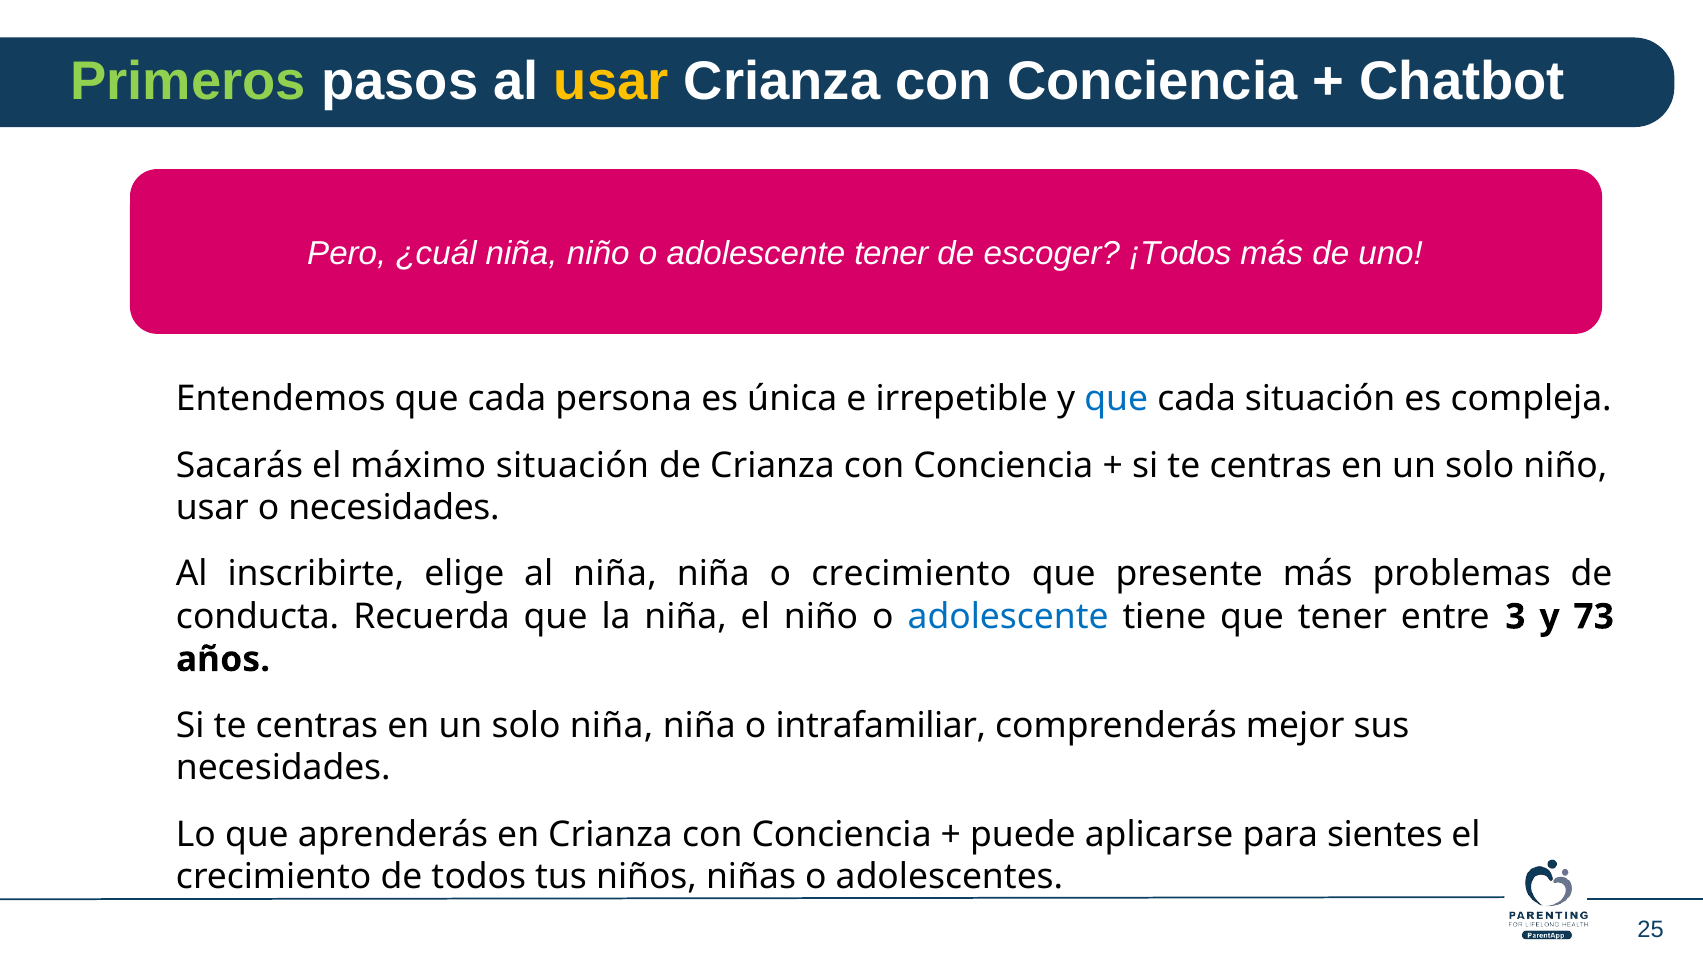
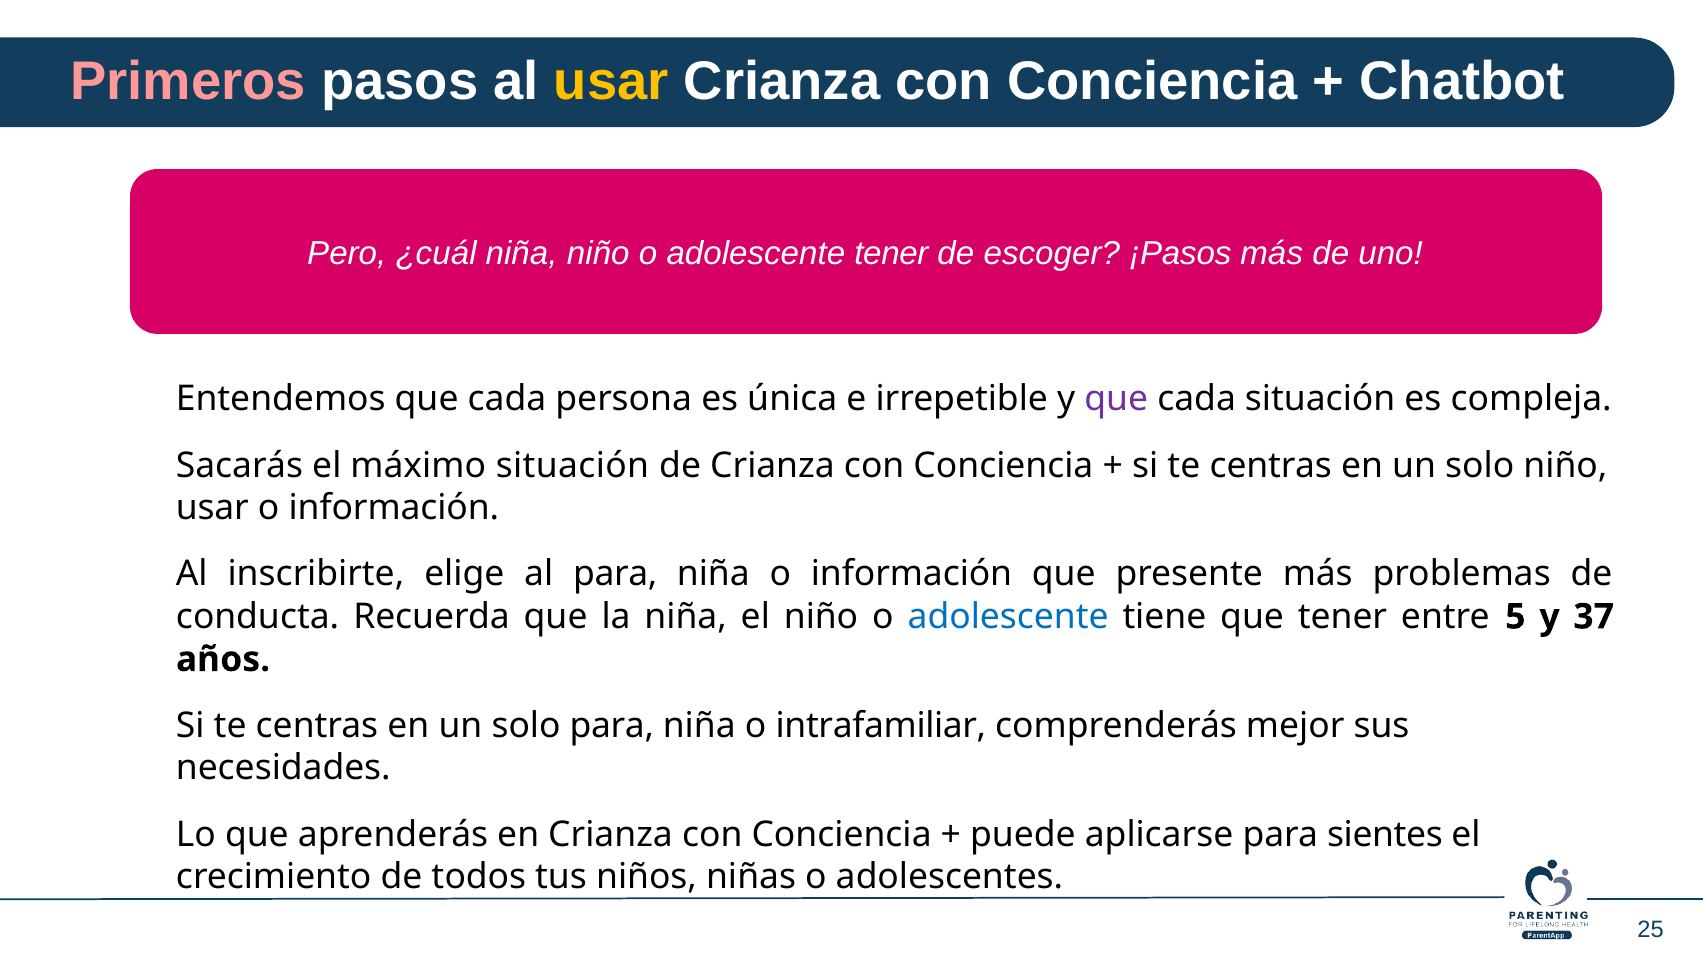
Primeros colour: light green -> pink
¡Todos: ¡Todos -> ¡Pasos
que at (1116, 399) colour: blue -> purple
necesidades at (394, 508): necesidades -> información
al niña: niña -> para
niña o crecimiento: crecimiento -> información
3: 3 -> 5
73: 73 -> 37
solo niña: niña -> para
